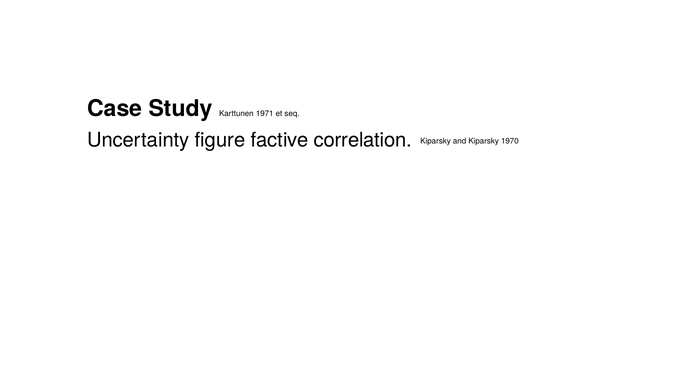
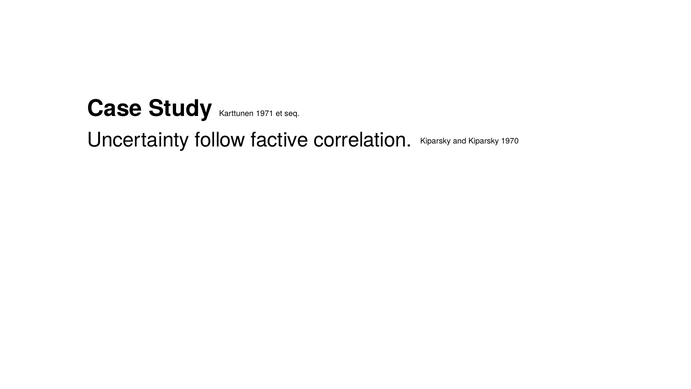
figure: figure -> follow
